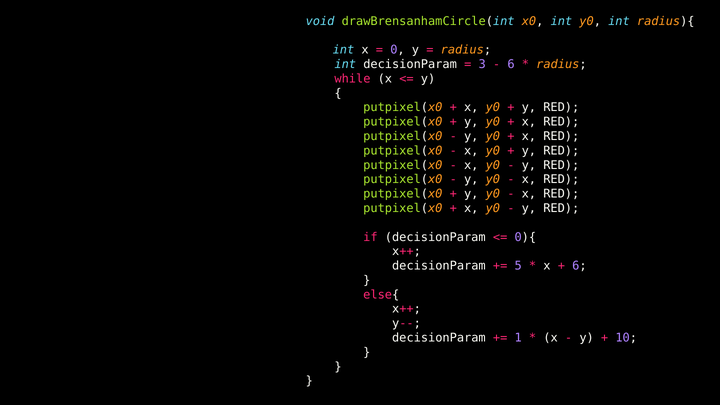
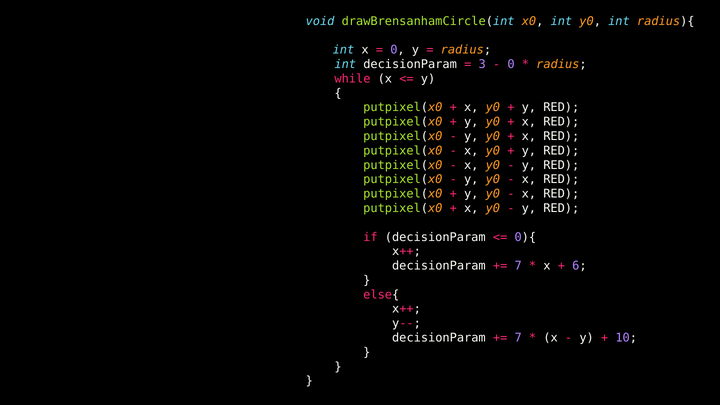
6 at (511, 64): 6 -> 0
5 at (518, 266): 5 -> 7
1 at (518, 338): 1 -> 7
